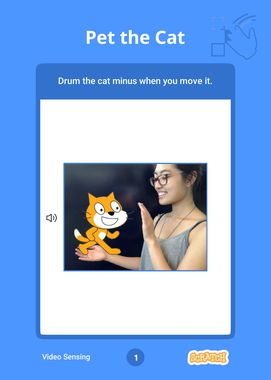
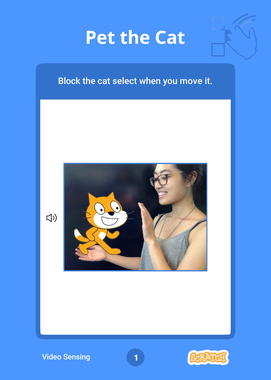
Drum: Drum -> Block
minus: minus -> select
